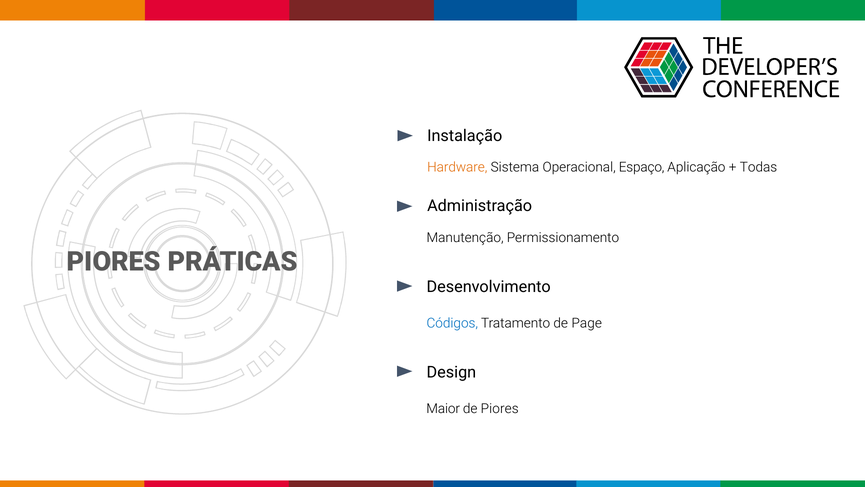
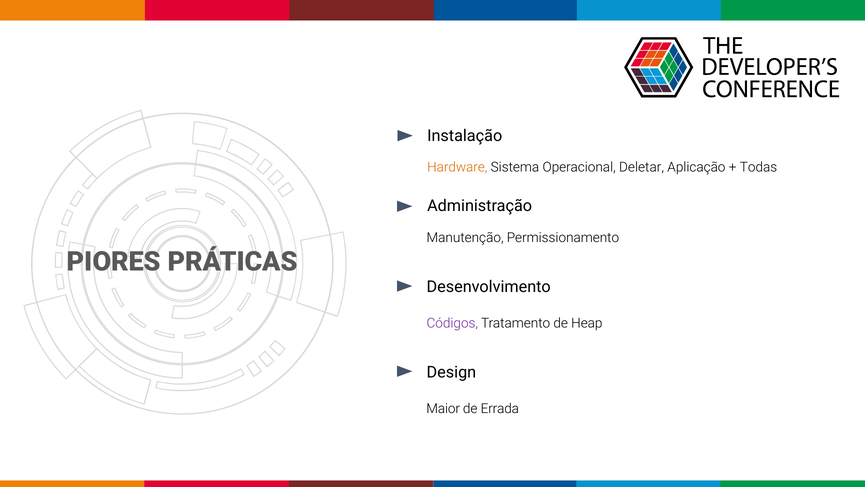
Espaço: Espaço -> Deletar
Códigos colour: blue -> purple
Page: Page -> Heap
de Piores: Piores -> Errada
